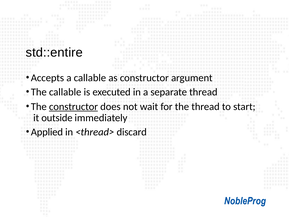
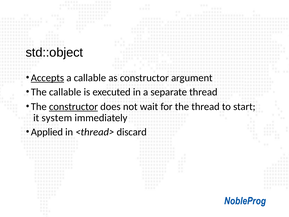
std::entire: std::entire -> std::object
Accepts underline: none -> present
outside: outside -> system
